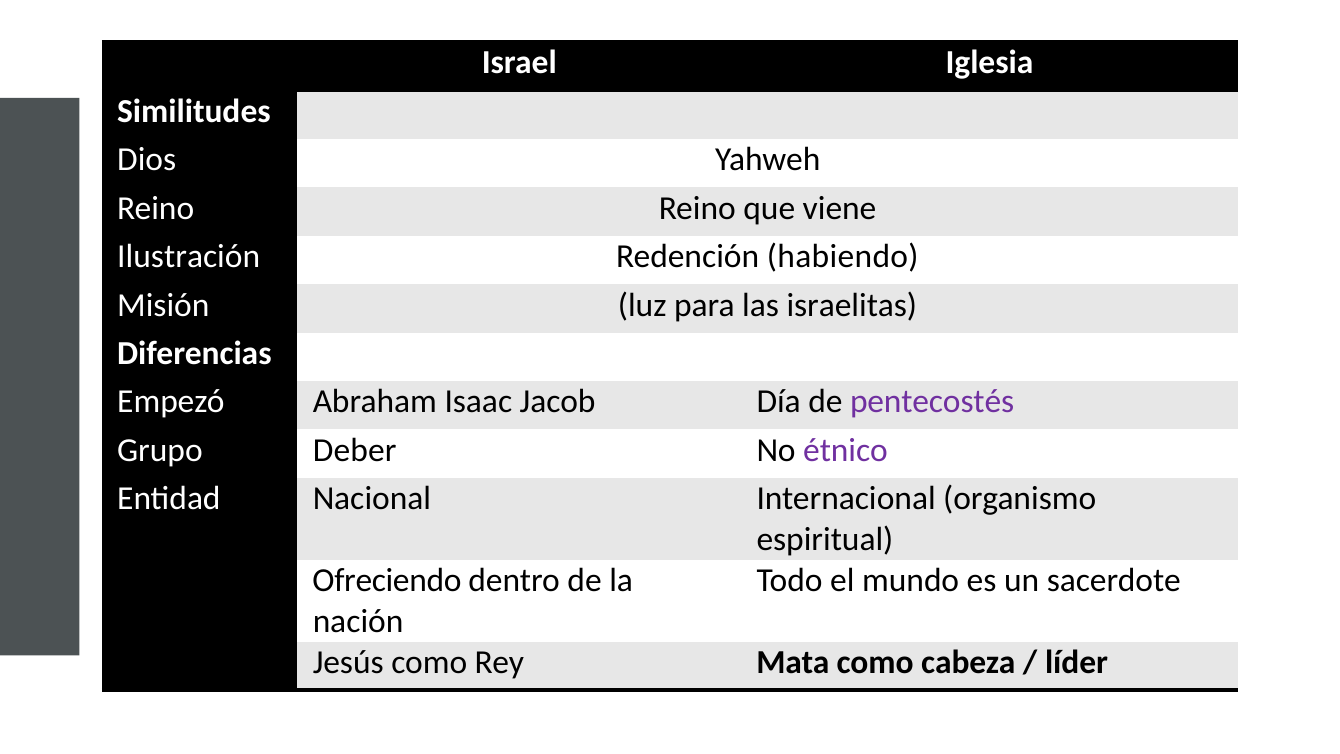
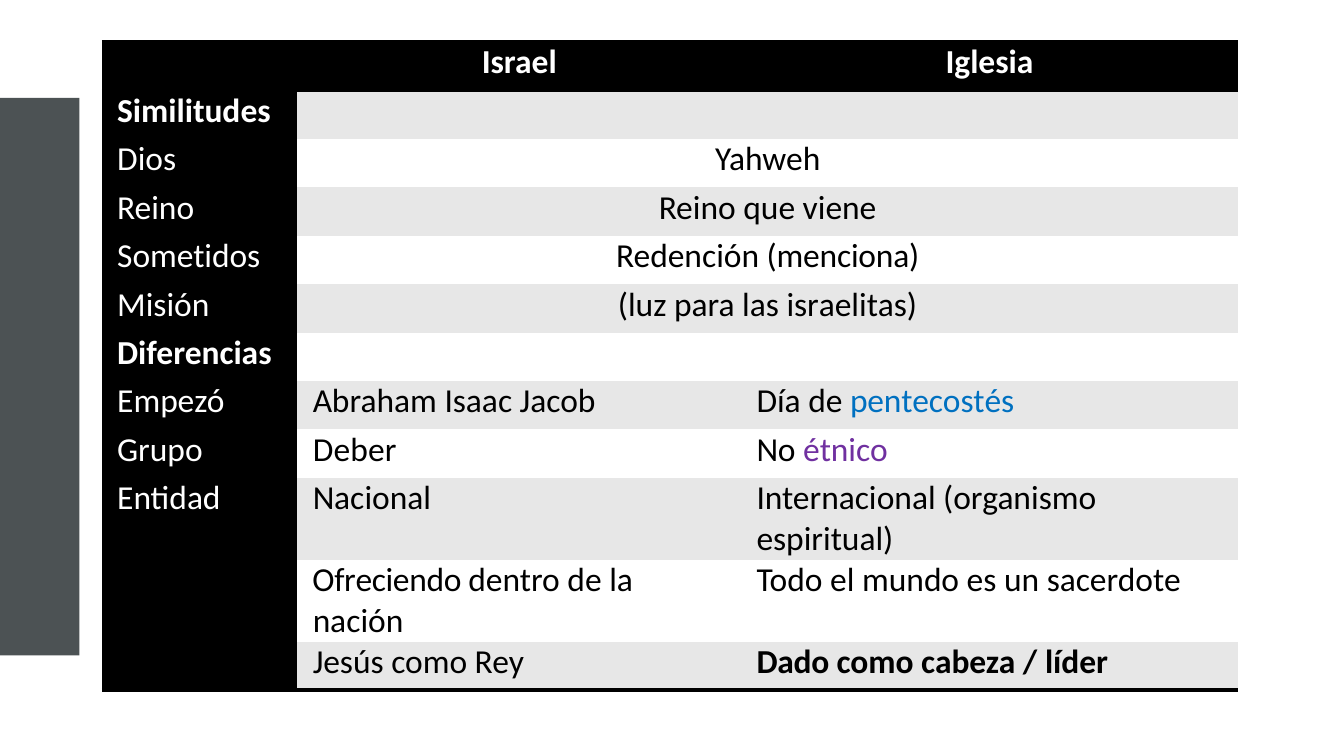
Ilustración: Ilustración -> Sometidos
habiendo: habiendo -> menciona
pentecostés colour: purple -> blue
Mata: Mata -> Dado
